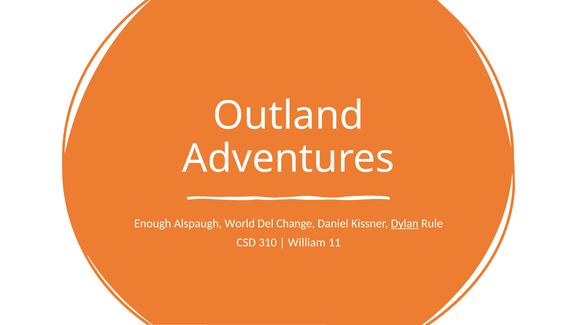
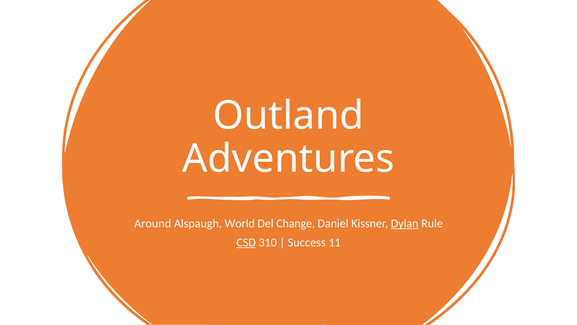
Enough: Enough -> Around
CSD underline: none -> present
William: William -> Success
